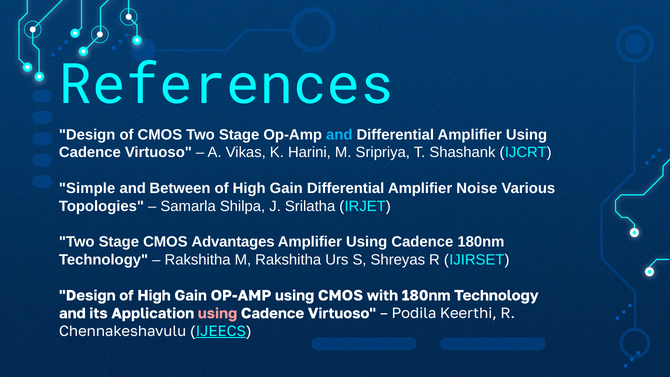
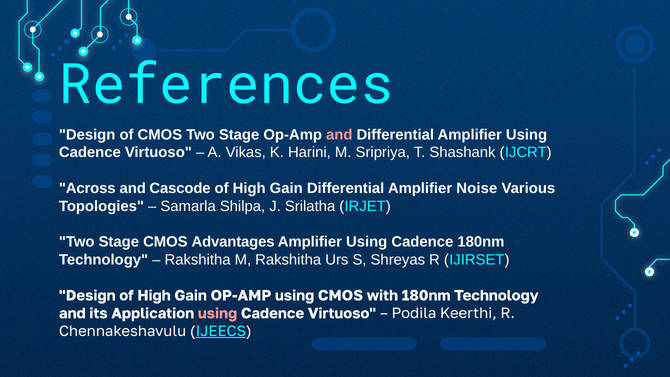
and at (339, 135) colour: light blue -> pink
Simple: Simple -> Across
Between: Between -> Cascode
